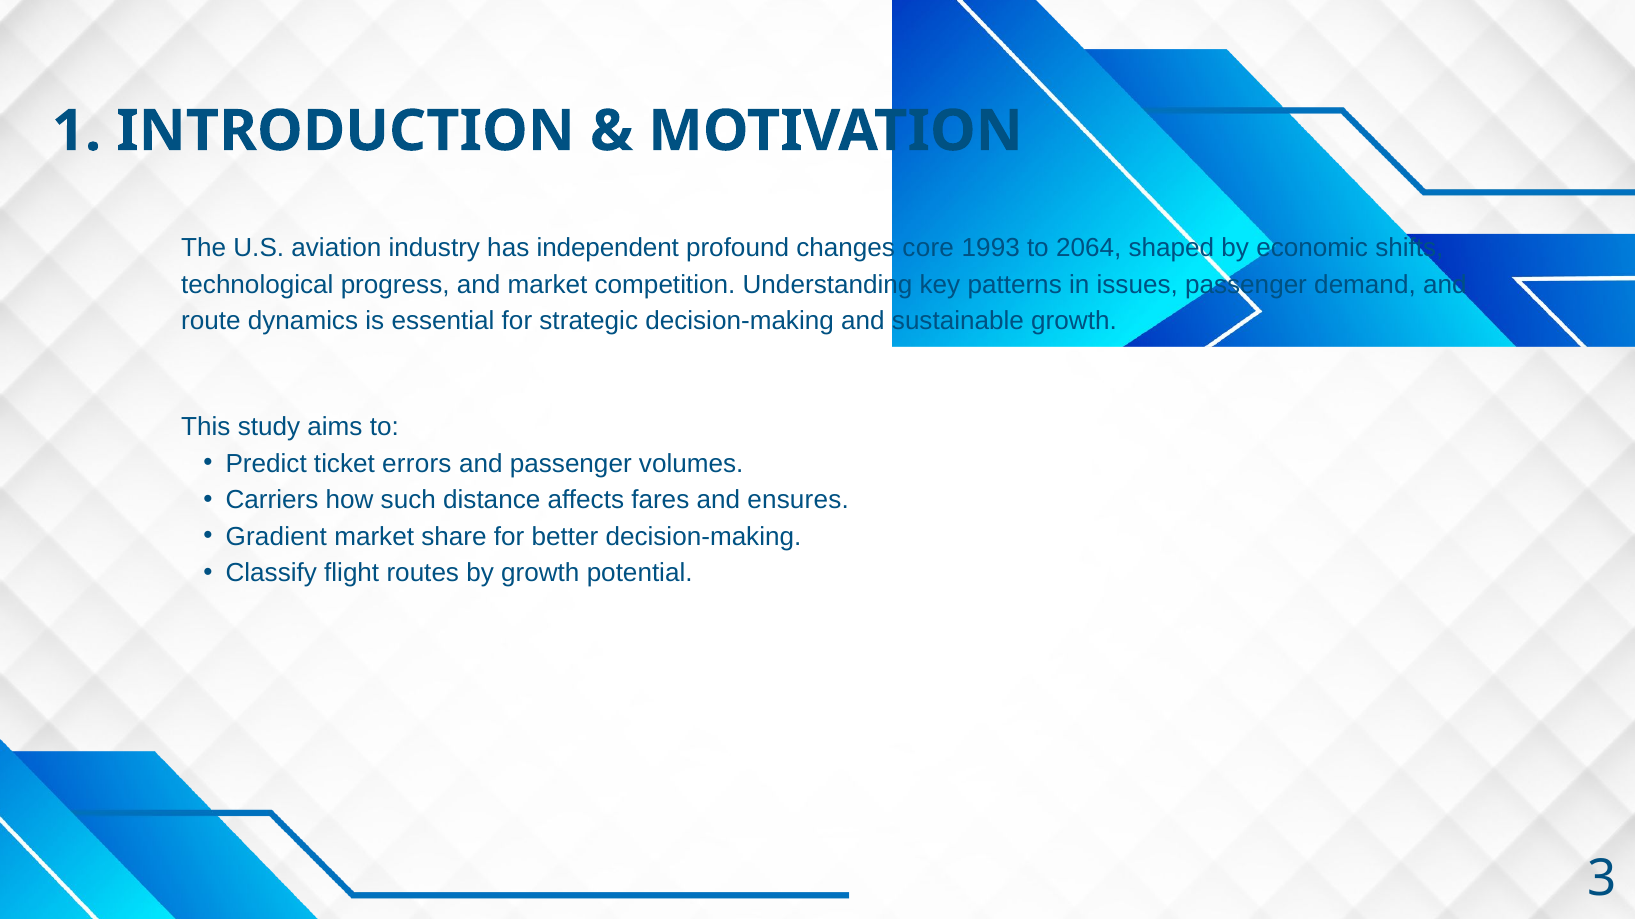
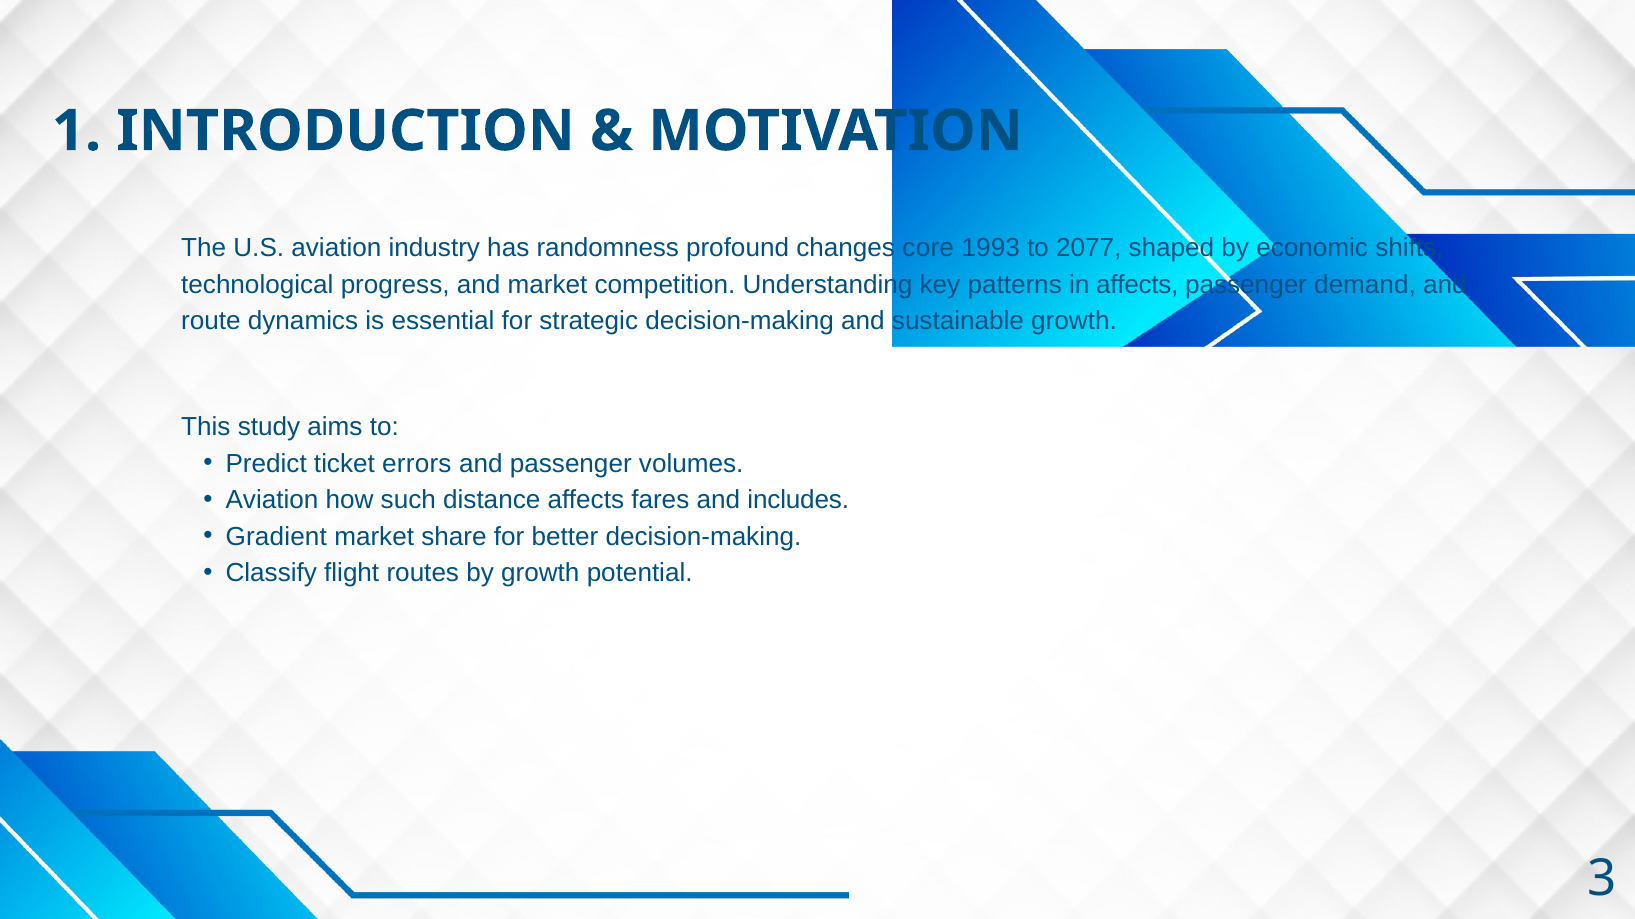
independent: independent -> randomness
2064: 2064 -> 2077
in issues: issues -> affects
Carriers at (272, 501): Carriers -> Aviation
ensures: ensures -> includes
